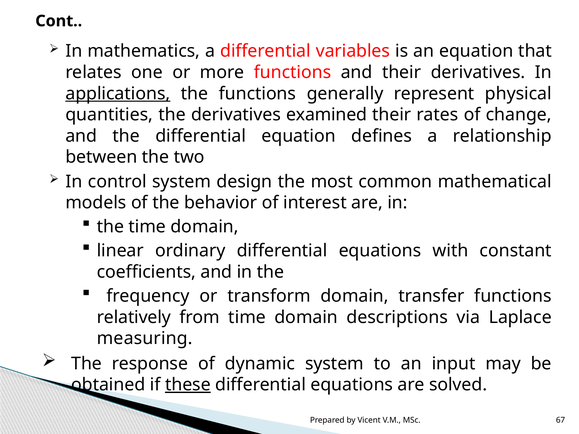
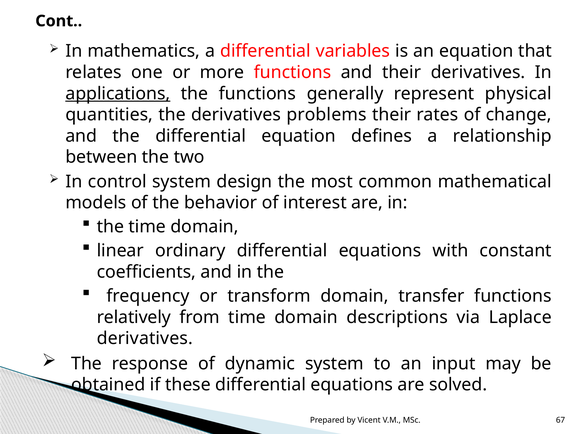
examined: examined -> problems
measuring at (145, 339): measuring -> derivatives
these underline: present -> none
